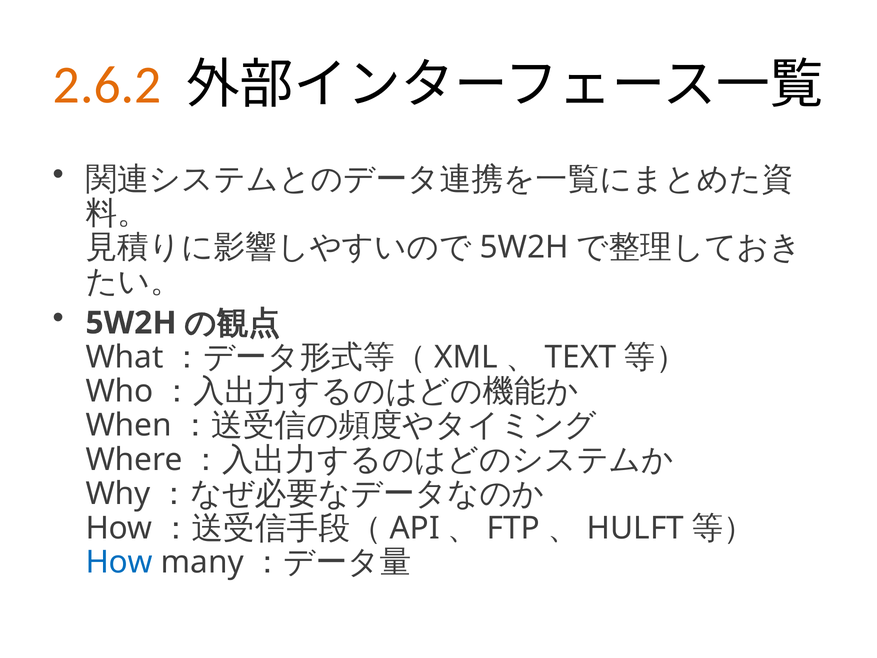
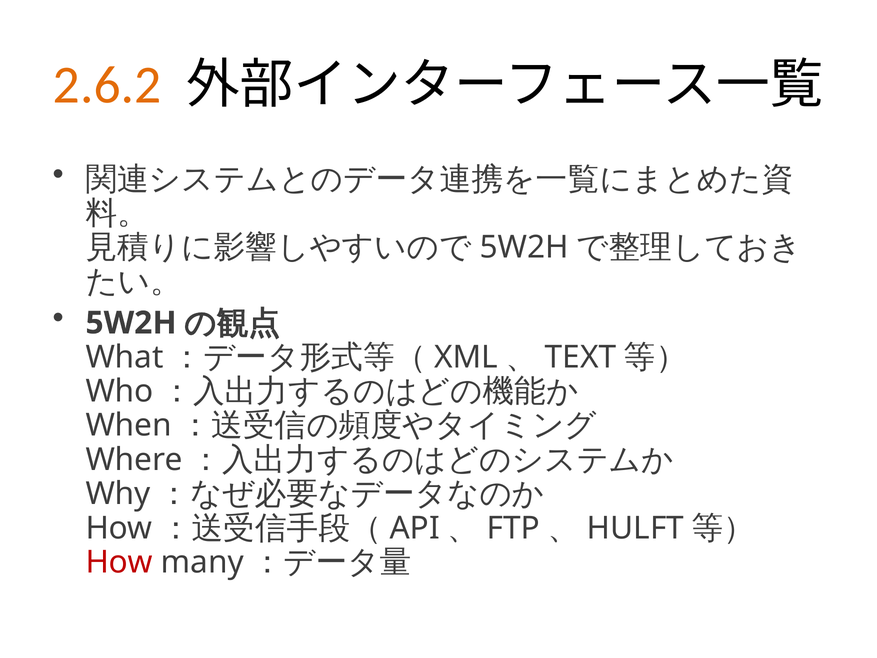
How at (119, 562) colour: blue -> red
